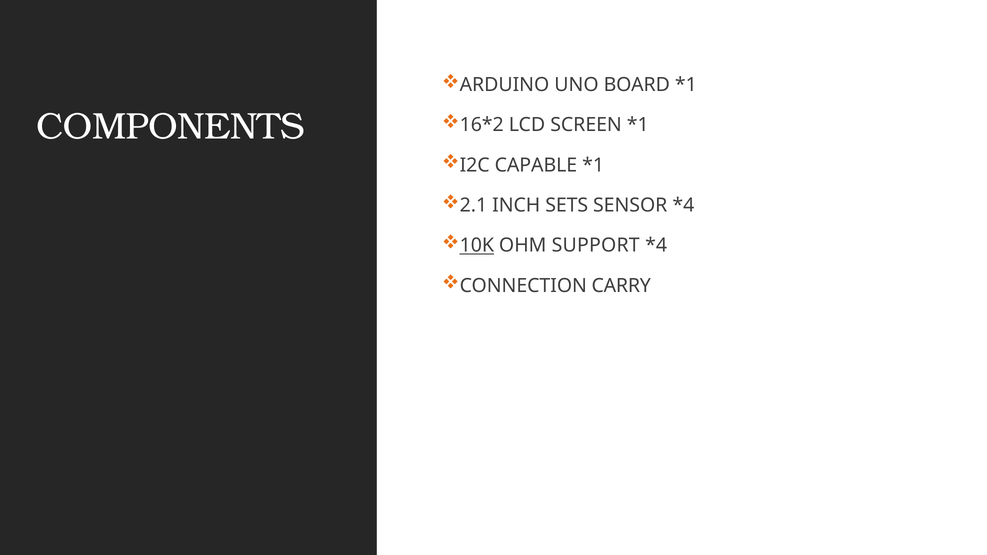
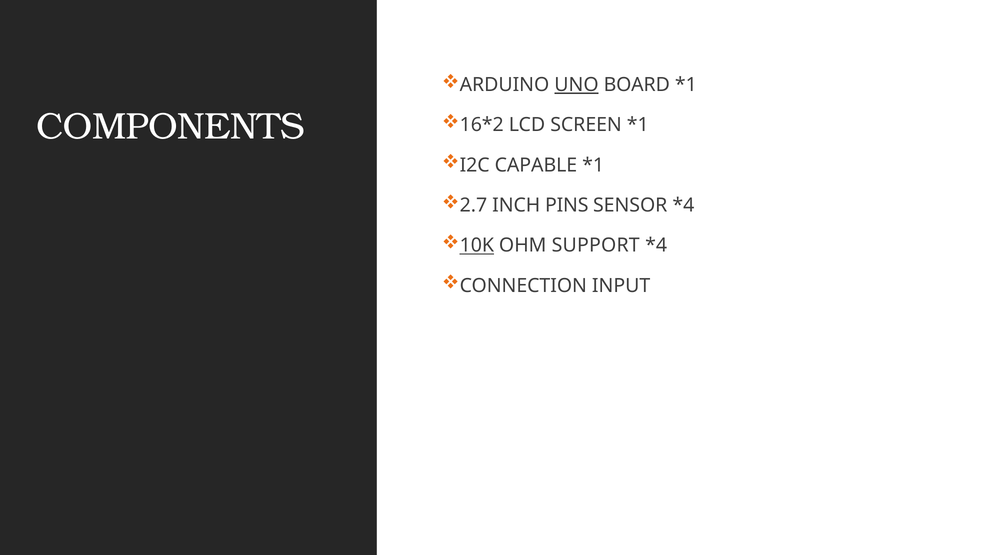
UNO underline: none -> present
2.1: 2.1 -> 2.7
SETS: SETS -> PINS
CARRY: CARRY -> INPUT
